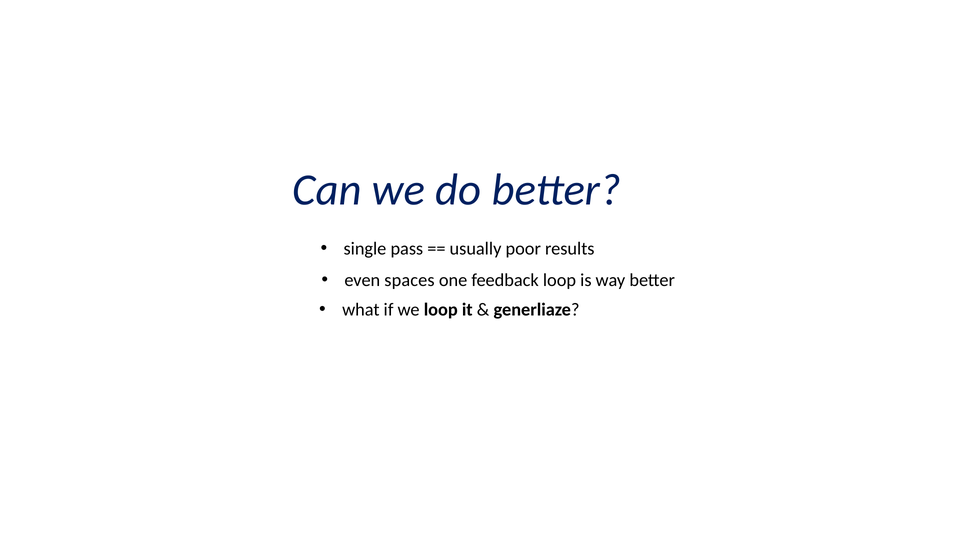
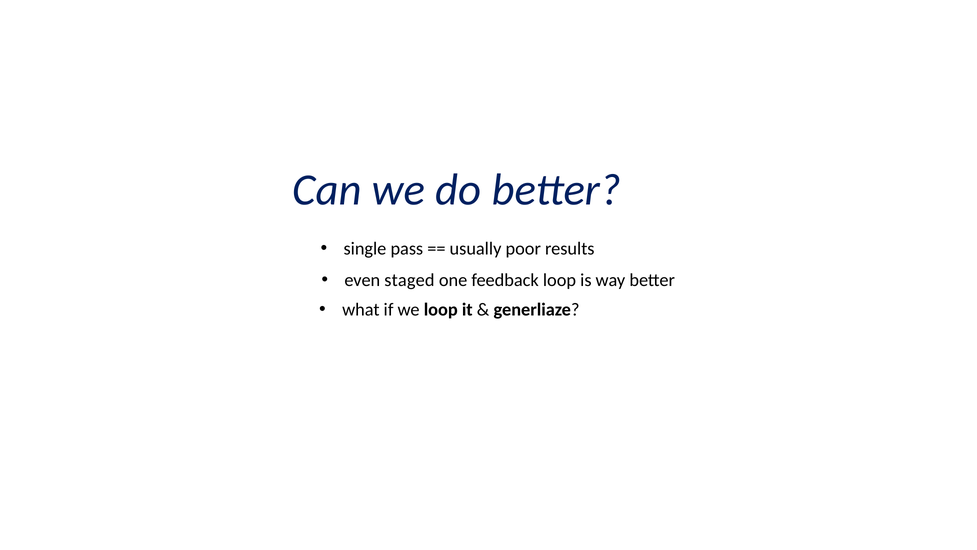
spaces: spaces -> staged
